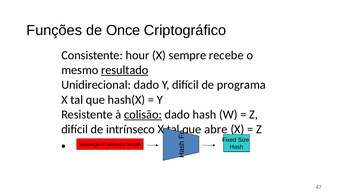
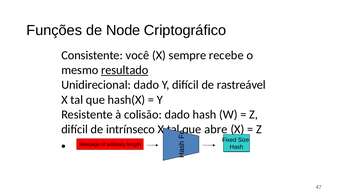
Once: Once -> Node
hour: hour -> você
programa: programa -> rastreável
colisão underline: present -> none
